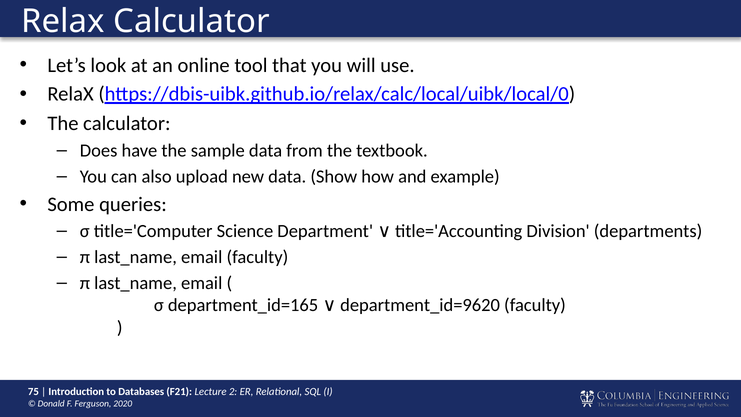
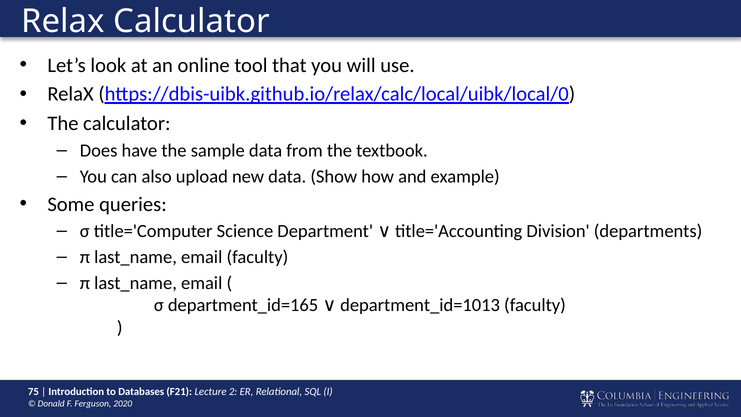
department_id=9620: department_id=9620 -> department_id=1013
